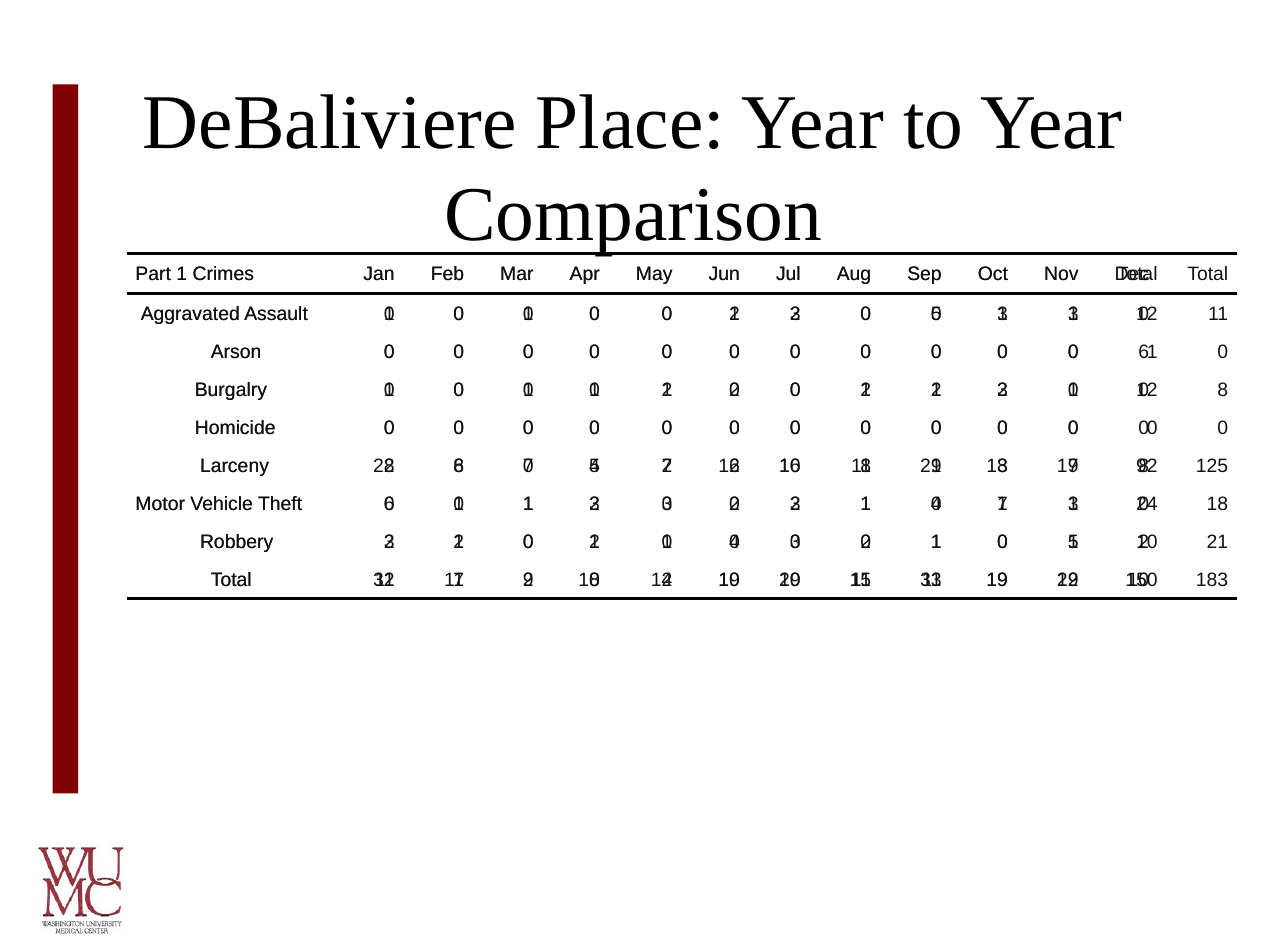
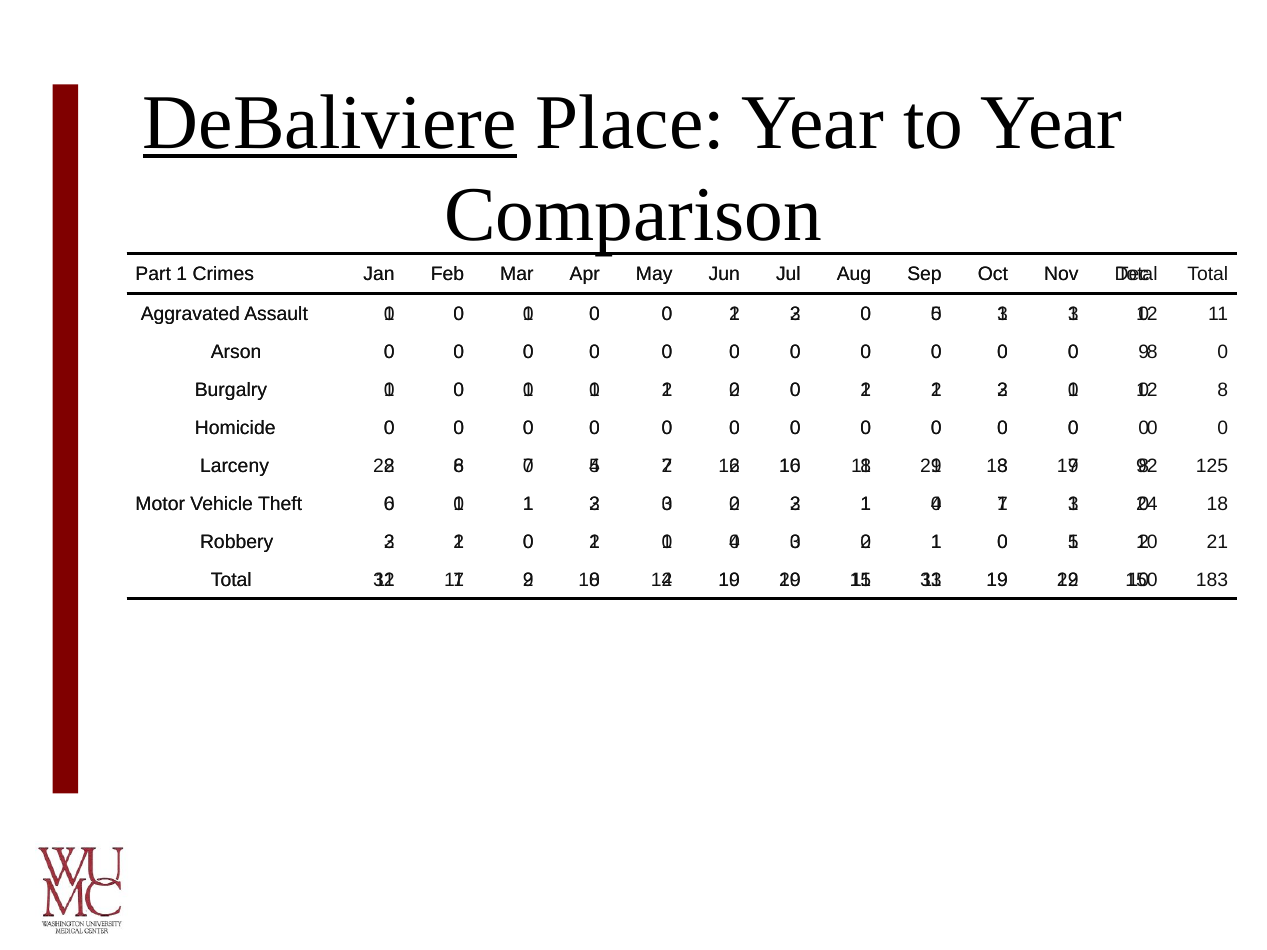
DeBaliviere underline: none -> present
6 at (1144, 352): 6 -> 9
1 at (1152, 352): 1 -> 8
